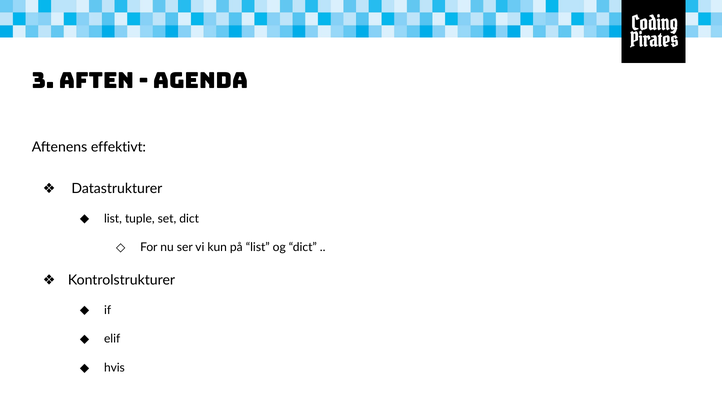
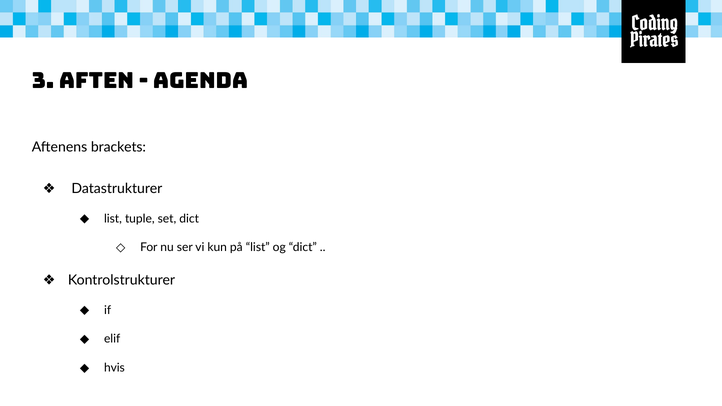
effektivt: effektivt -> brackets
